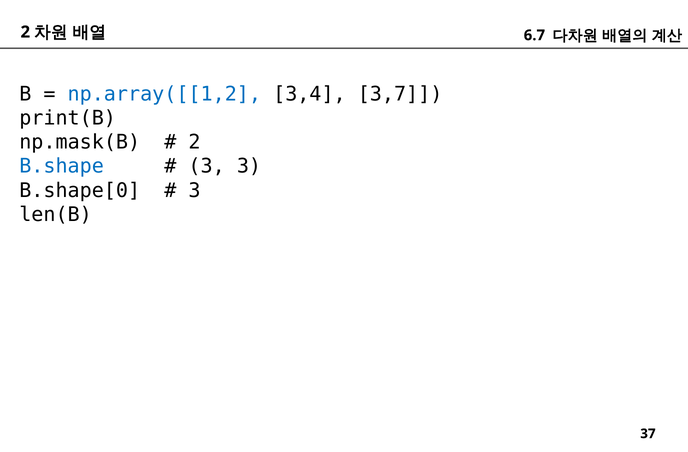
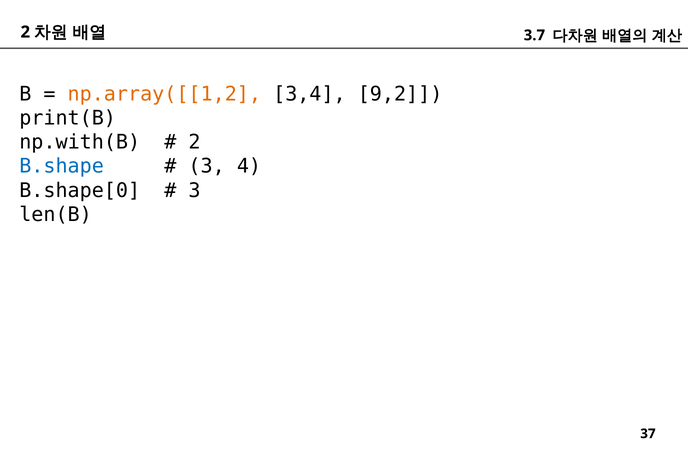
6.7: 6.7 -> 3.7
np.array([[1,2 colour: blue -> orange
3,7: 3,7 -> 9,2
np.mask(B: np.mask(B -> np.with(B
3 3: 3 -> 4
